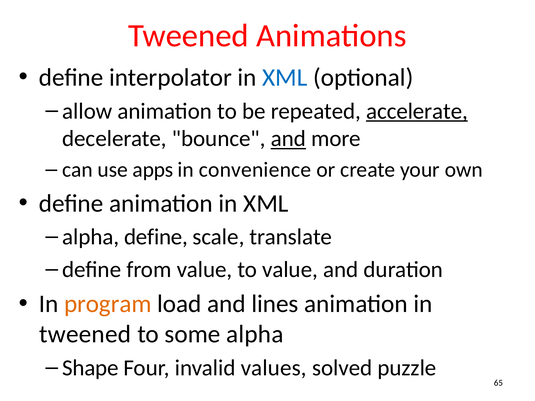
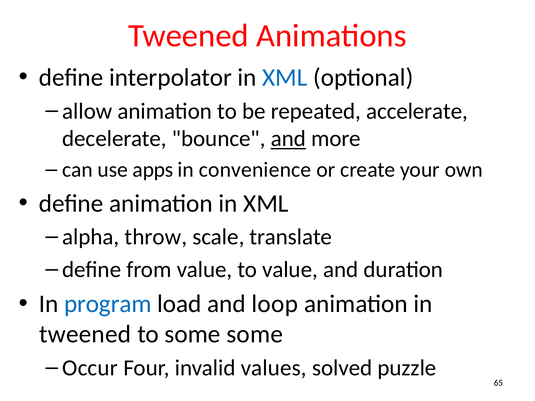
accelerate underline: present -> none
alpha define: define -> throw
program colour: orange -> blue
lines: lines -> loop
some alpha: alpha -> some
Shape: Shape -> Occur
